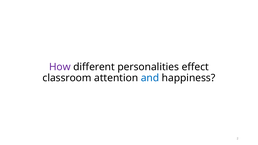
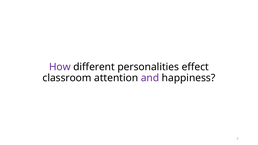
and colour: blue -> purple
